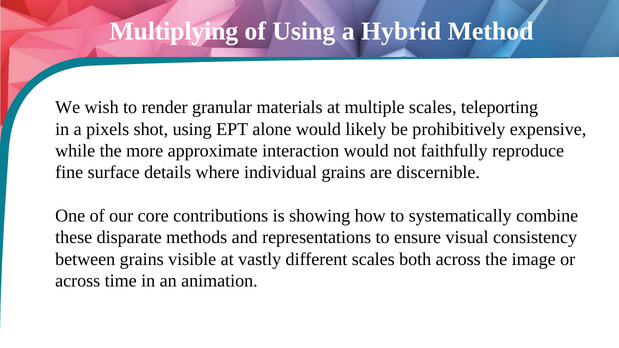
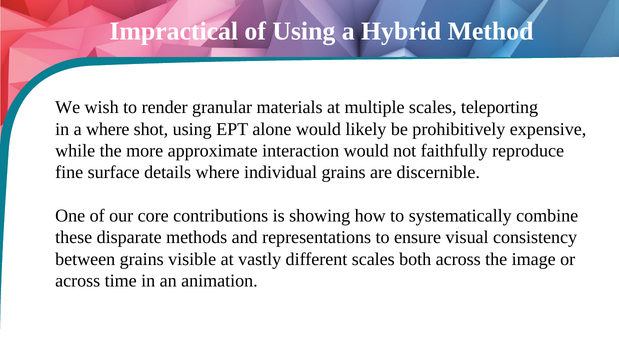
Multiplying: Multiplying -> Impractical
a pixels: pixels -> where
